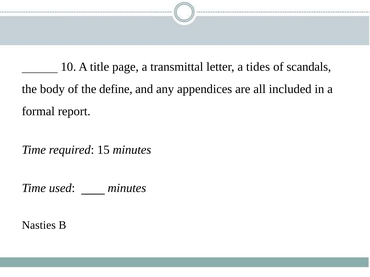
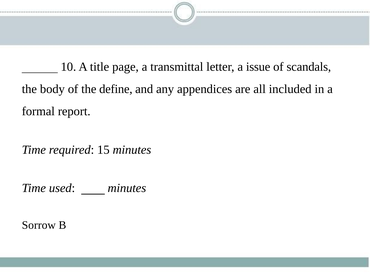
tides: tides -> issue
Nasties: Nasties -> Sorrow
